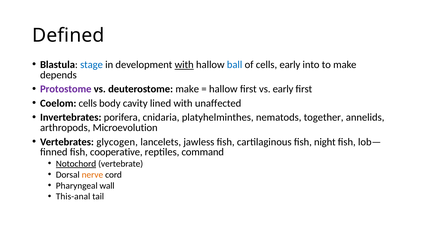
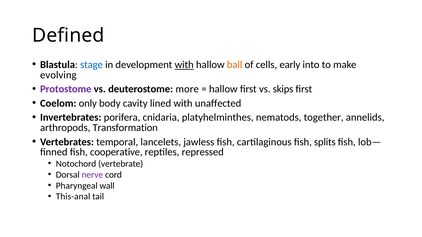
ball colour: blue -> orange
depends: depends -> evolving
deuterostome make: make -> more
vs early: early -> skips
Coelom cells: cells -> only
Microevolution: Microevolution -> Transformation
glycogen: glycogen -> temporal
night: night -> splits
command: command -> repressed
Notochord underline: present -> none
nerve colour: orange -> purple
